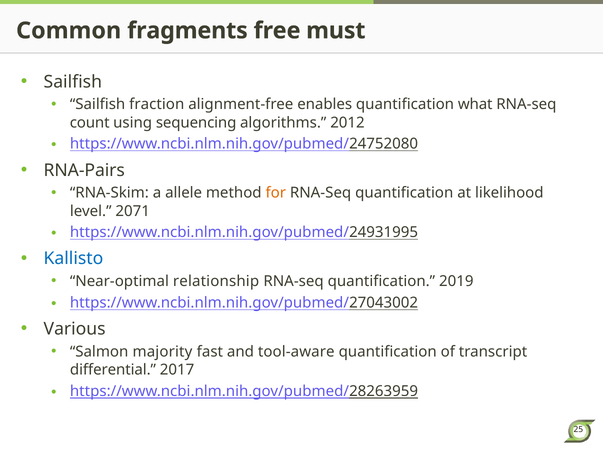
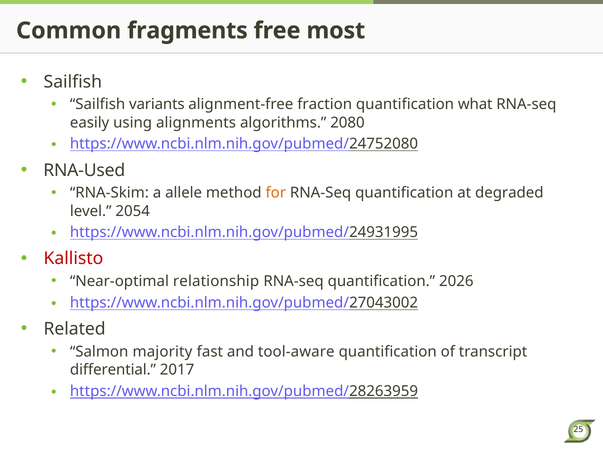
must: must -> most
fraction: fraction -> variants
enables: enables -> fraction
count: count -> easily
sequencing: sequencing -> alignments
2012: 2012 -> 2080
RNA-Pairs: RNA-Pairs -> RNA-Used
likelihood: likelihood -> degraded
2071: 2071 -> 2054
Kallisto colour: blue -> red
2019: 2019 -> 2026
Various: Various -> Related
